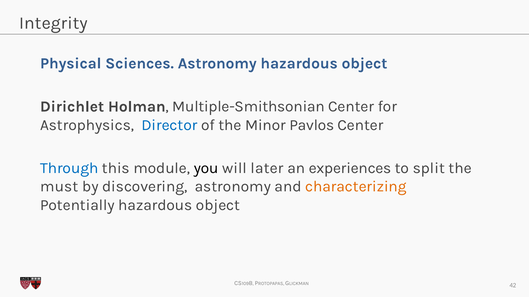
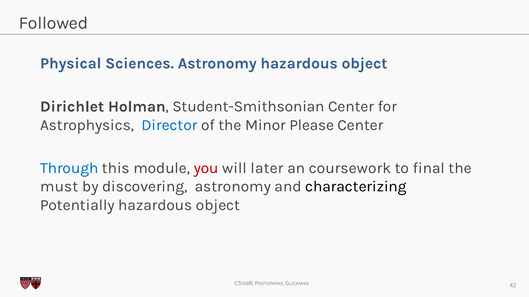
Integrity: Integrity -> Followed
Multiple-Smithsonian: Multiple-Smithsonian -> Student-Smithsonian
Pavlos: Pavlos -> Please
you colour: black -> red
experiences: experiences -> coursework
split: split -> final
characterizing colour: orange -> black
